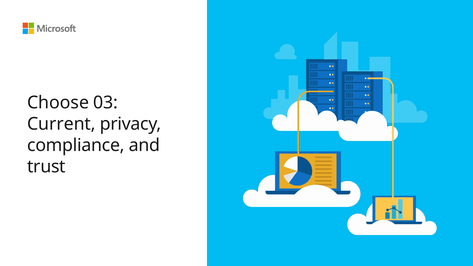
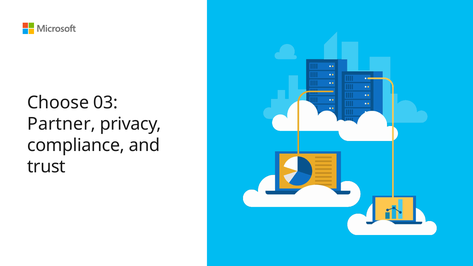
Current: Current -> Partner
